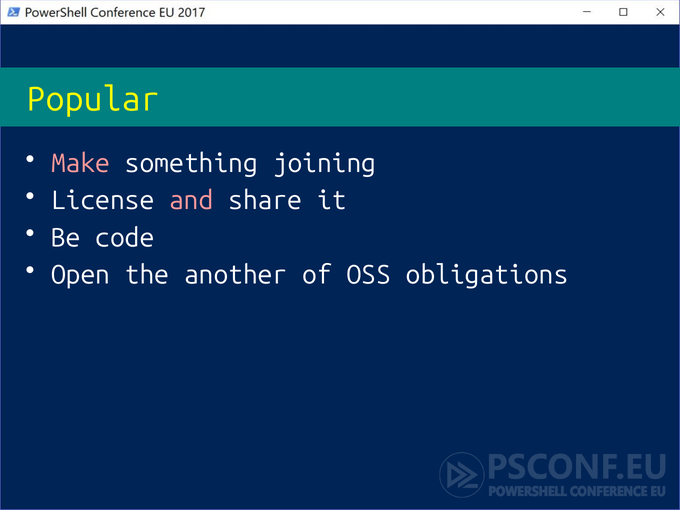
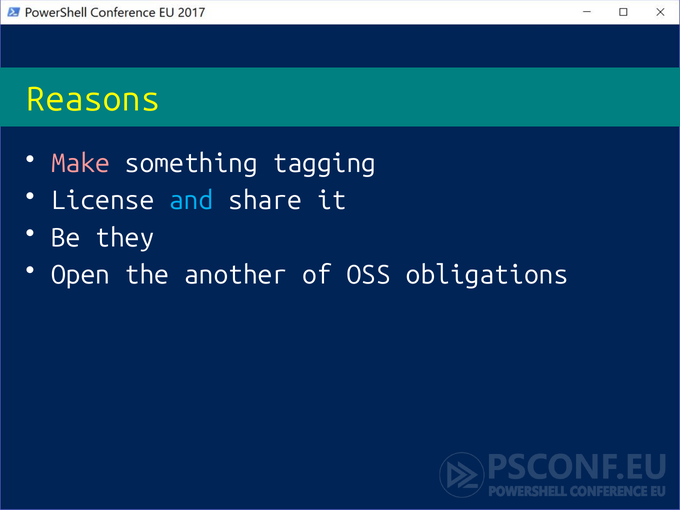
Popular: Popular -> Reasons
joining: joining -> tagging
and colour: pink -> light blue
code: code -> they
